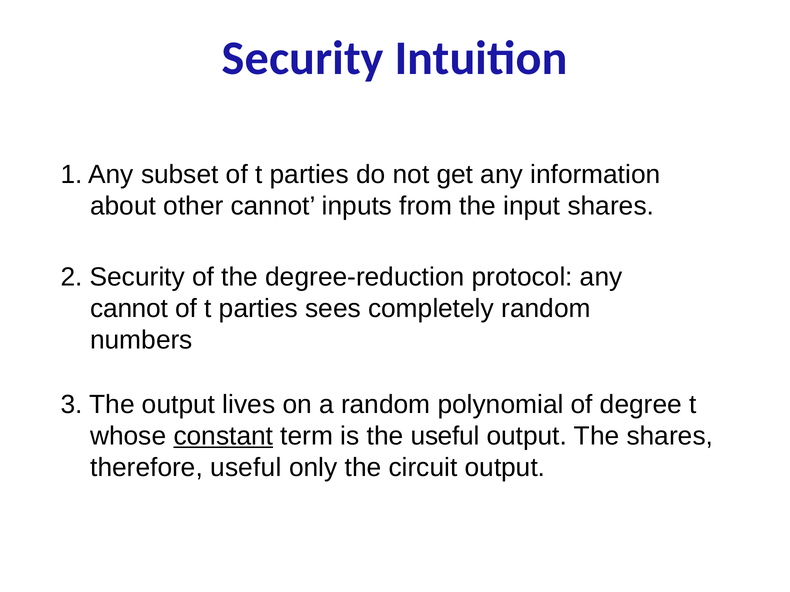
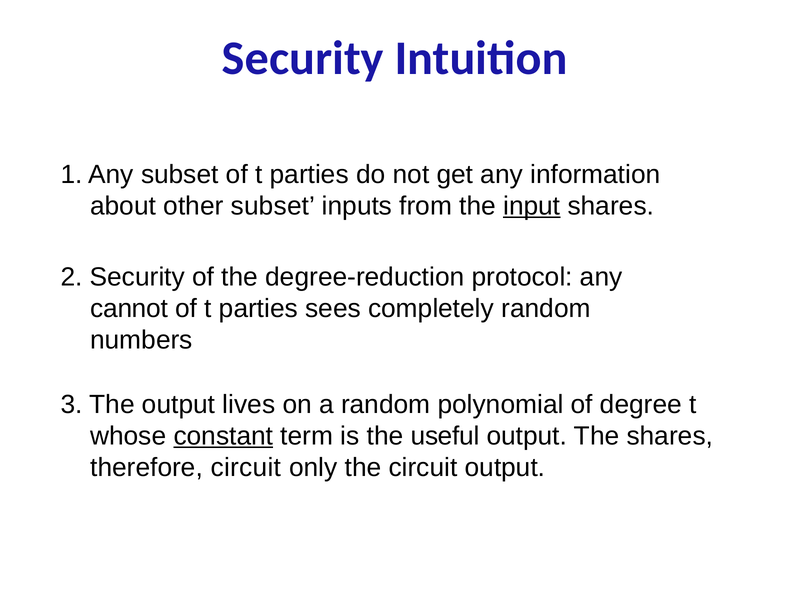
other cannot: cannot -> subset
input underline: none -> present
therefore useful: useful -> circuit
